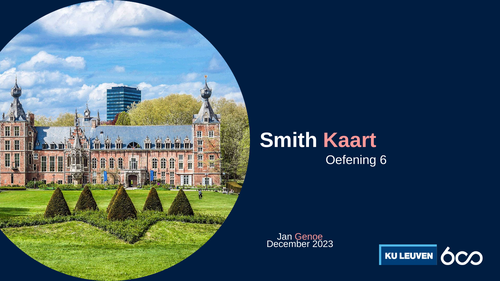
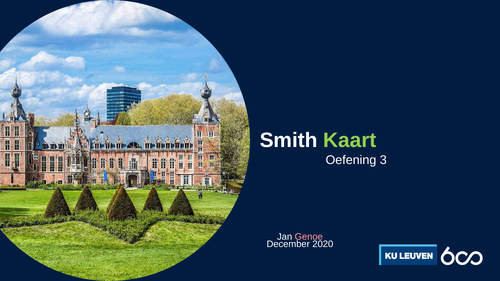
Kaart colour: pink -> light green
6: 6 -> 3
2023: 2023 -> 2020
